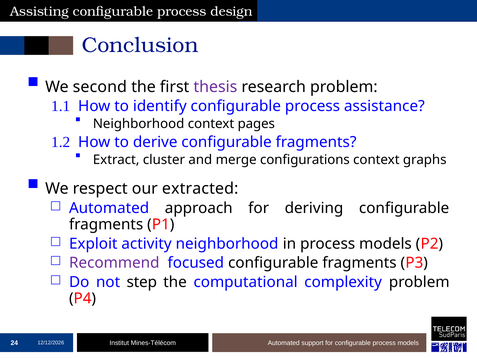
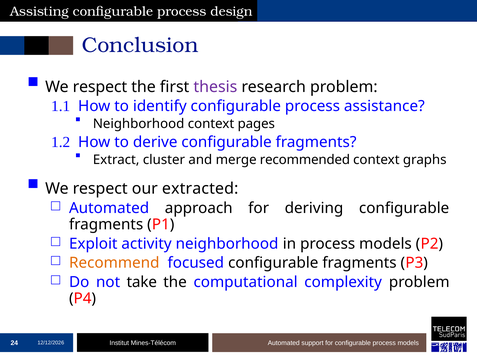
second at (100, 87): second -> respect
configurations: configurations -> recommended
Recommend colour: purple -> orange
step: step -> take
